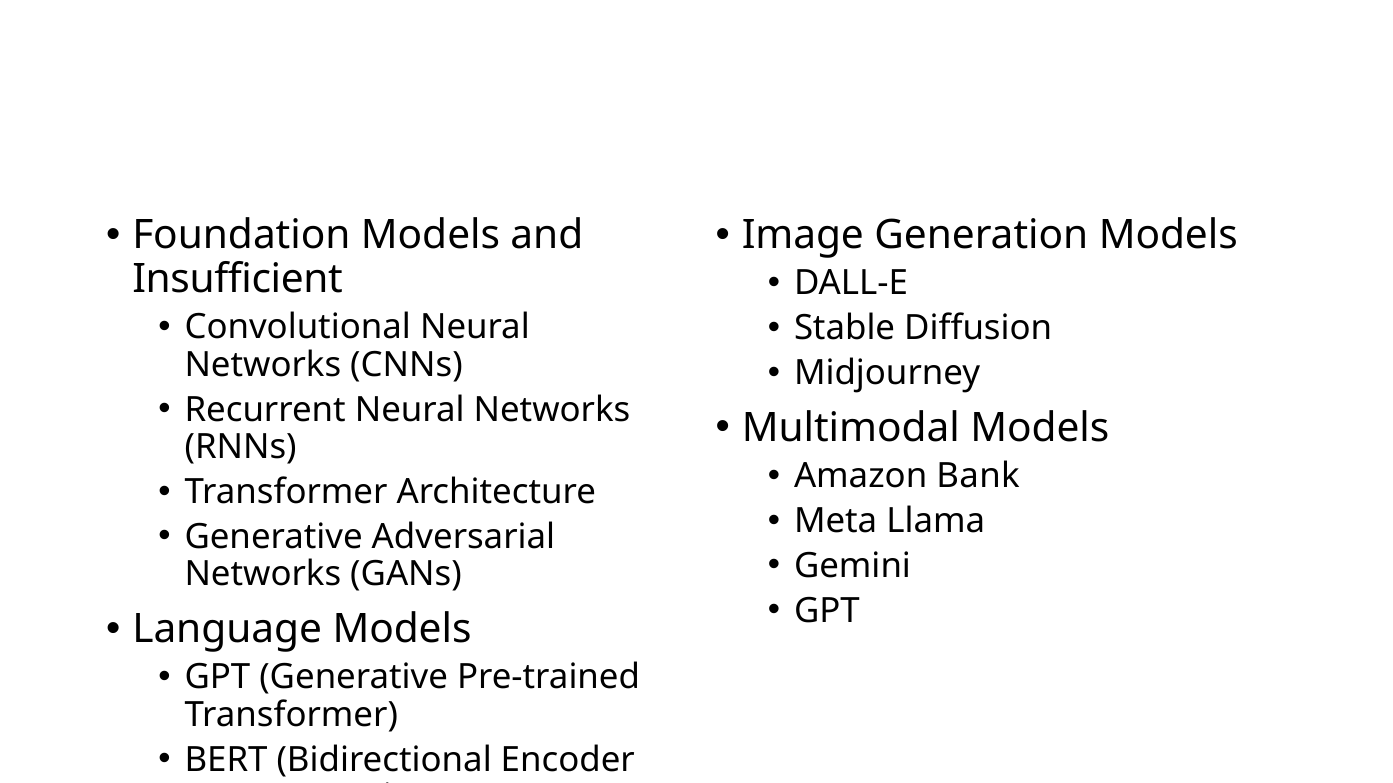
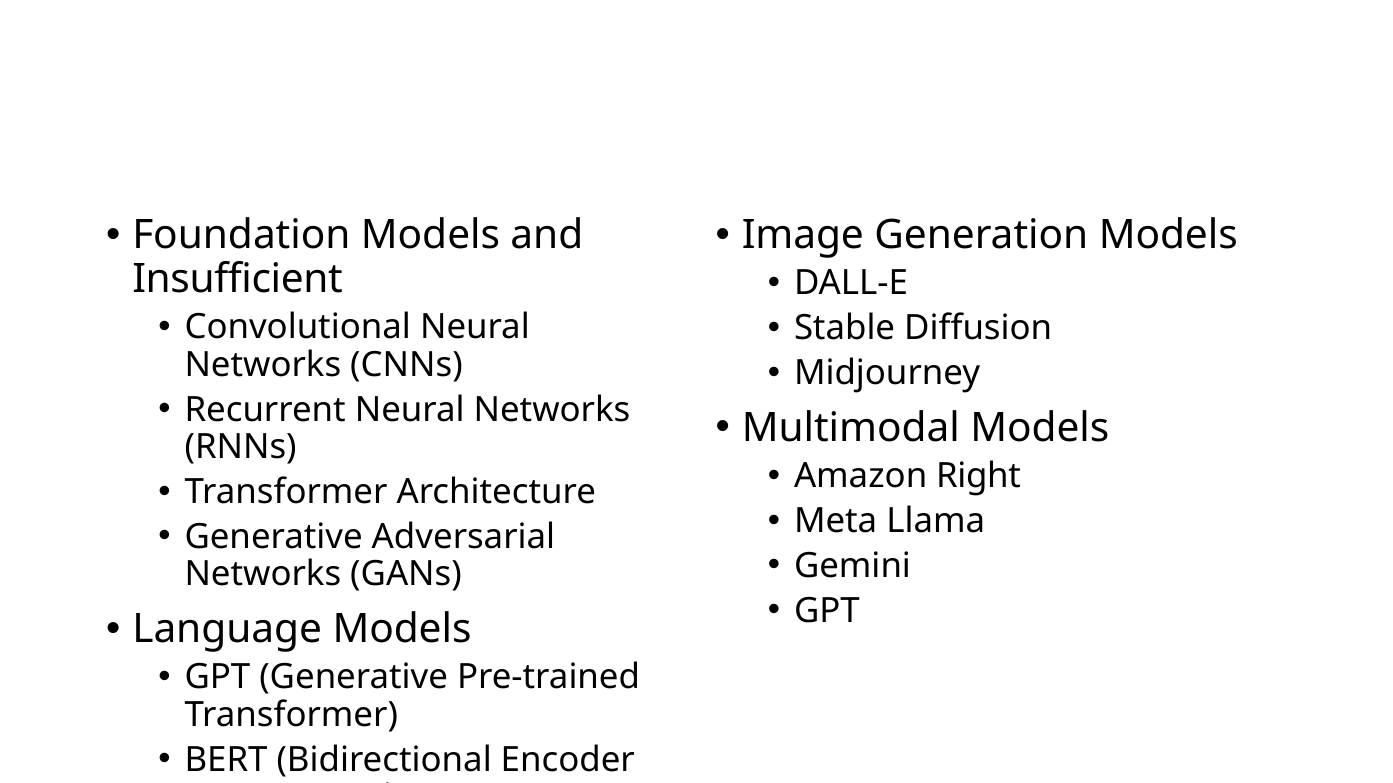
Bank: Bank -> Right
